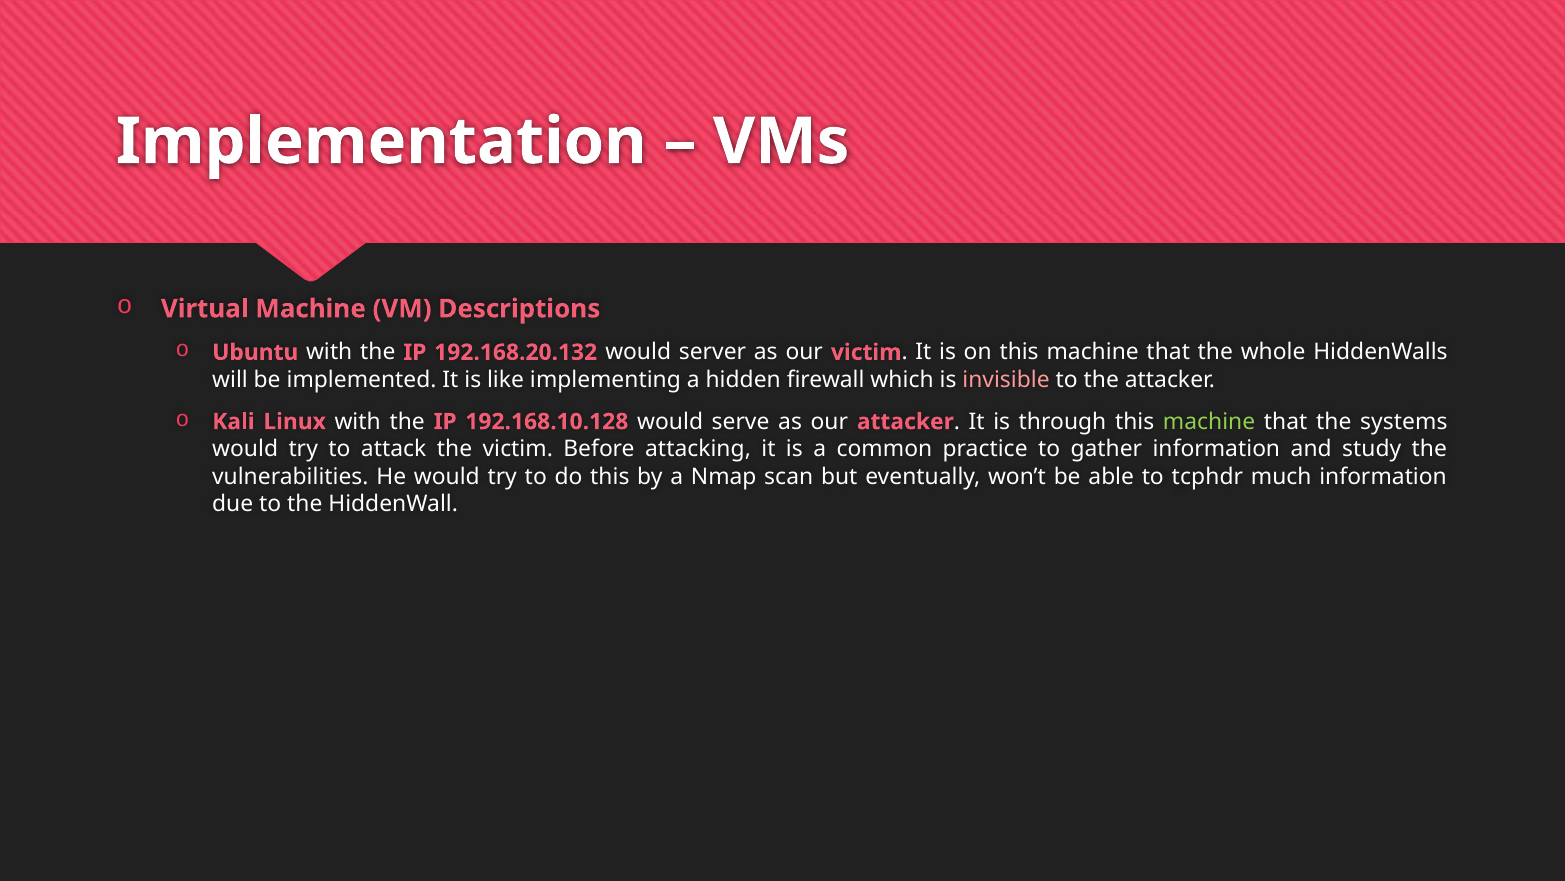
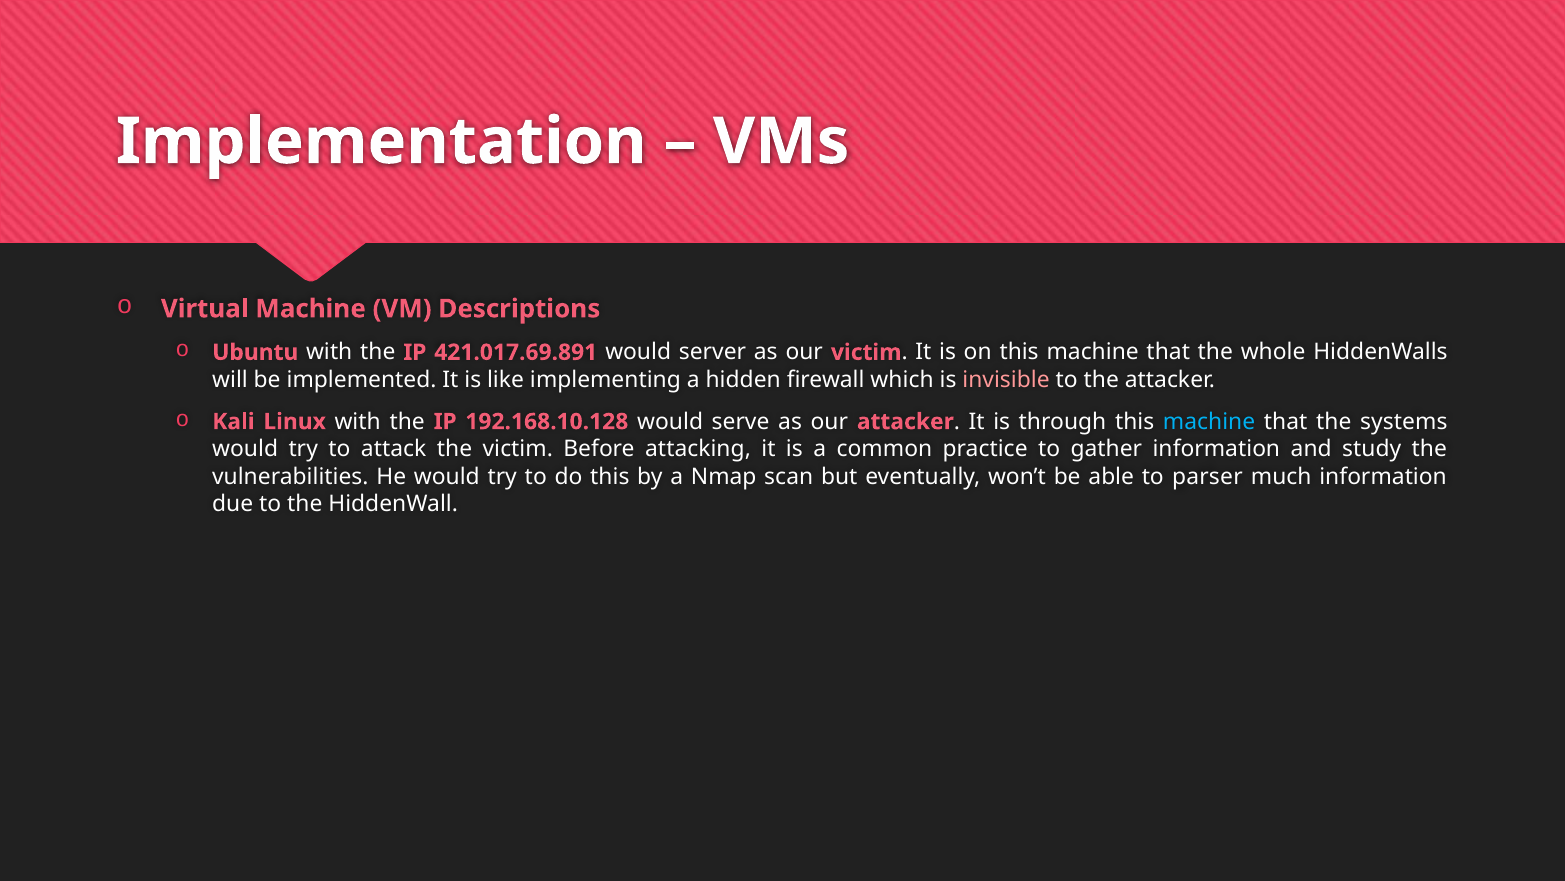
192.168.20.132: 192.168.20.132 -> 421.017.69.891
machine at (1209, 421) colour: light green -> light blue
tcphdr: tcphdr -> parser
